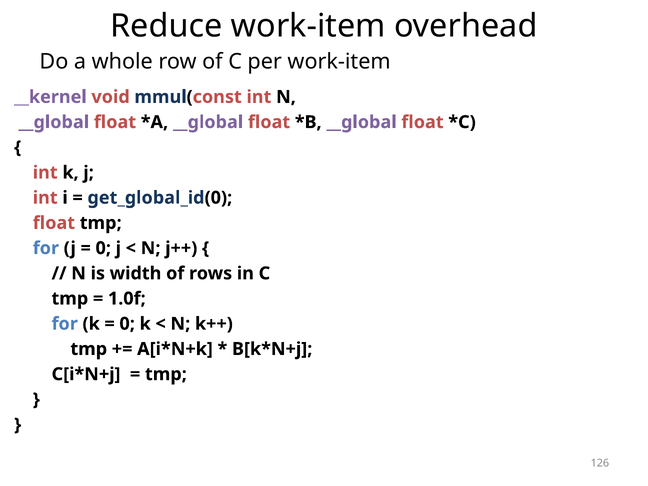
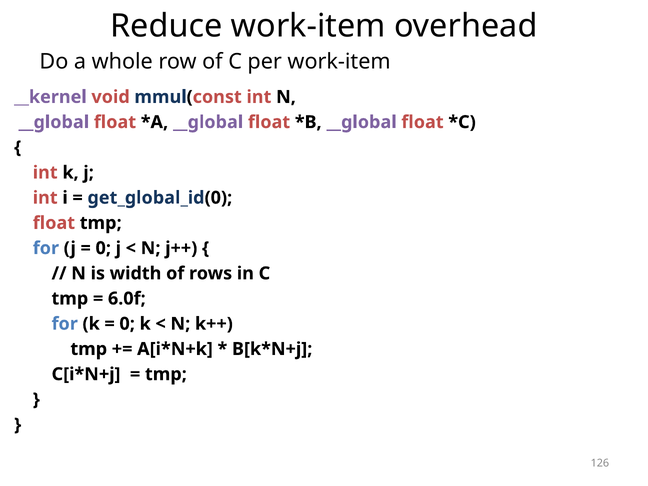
1.0f: 1.0f -> 6.0f
